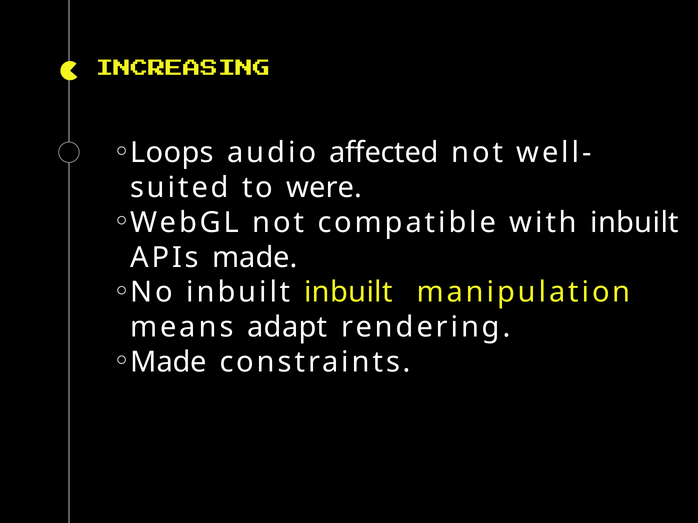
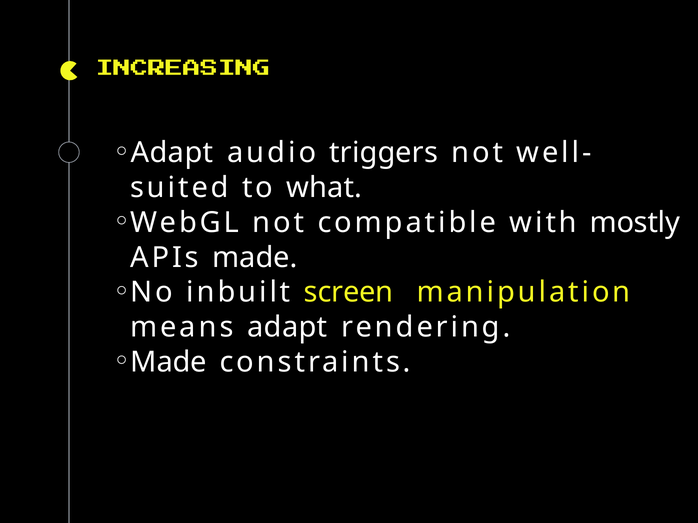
Loops at (172, 153): Loops -> Adapt
affected: affected -> triggers
were: were -> what
with inbuilt: inbuilt -> mostly
inbuilt inbuilt: inbuilt -> screen
